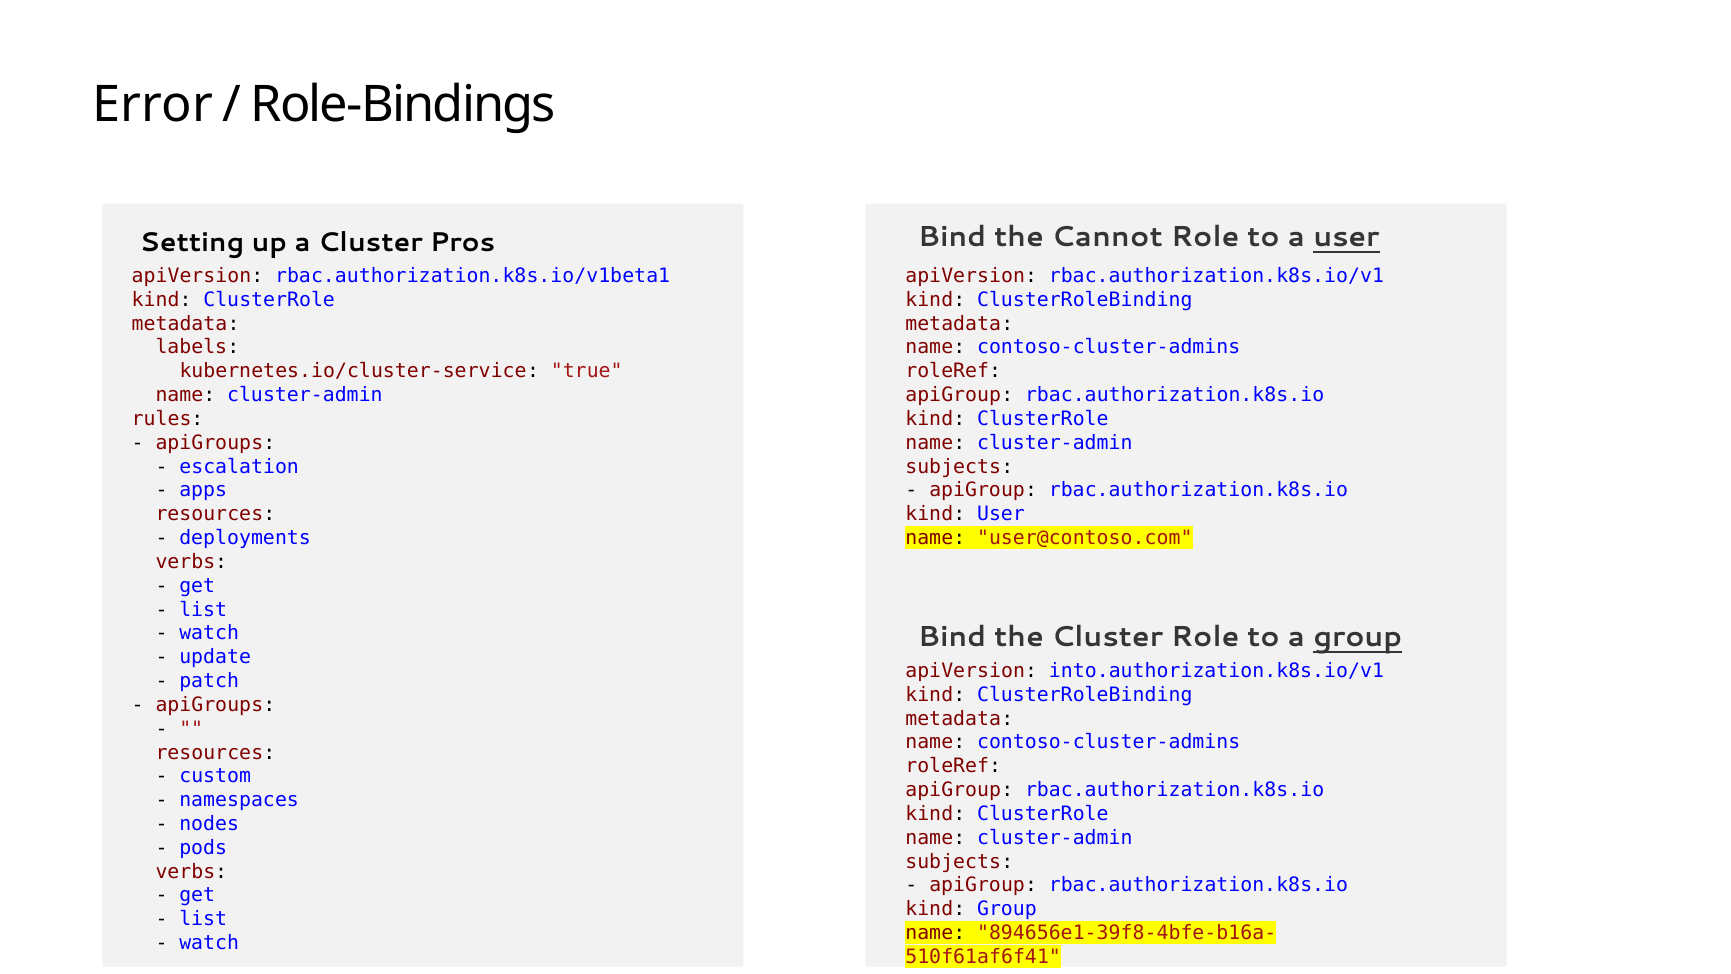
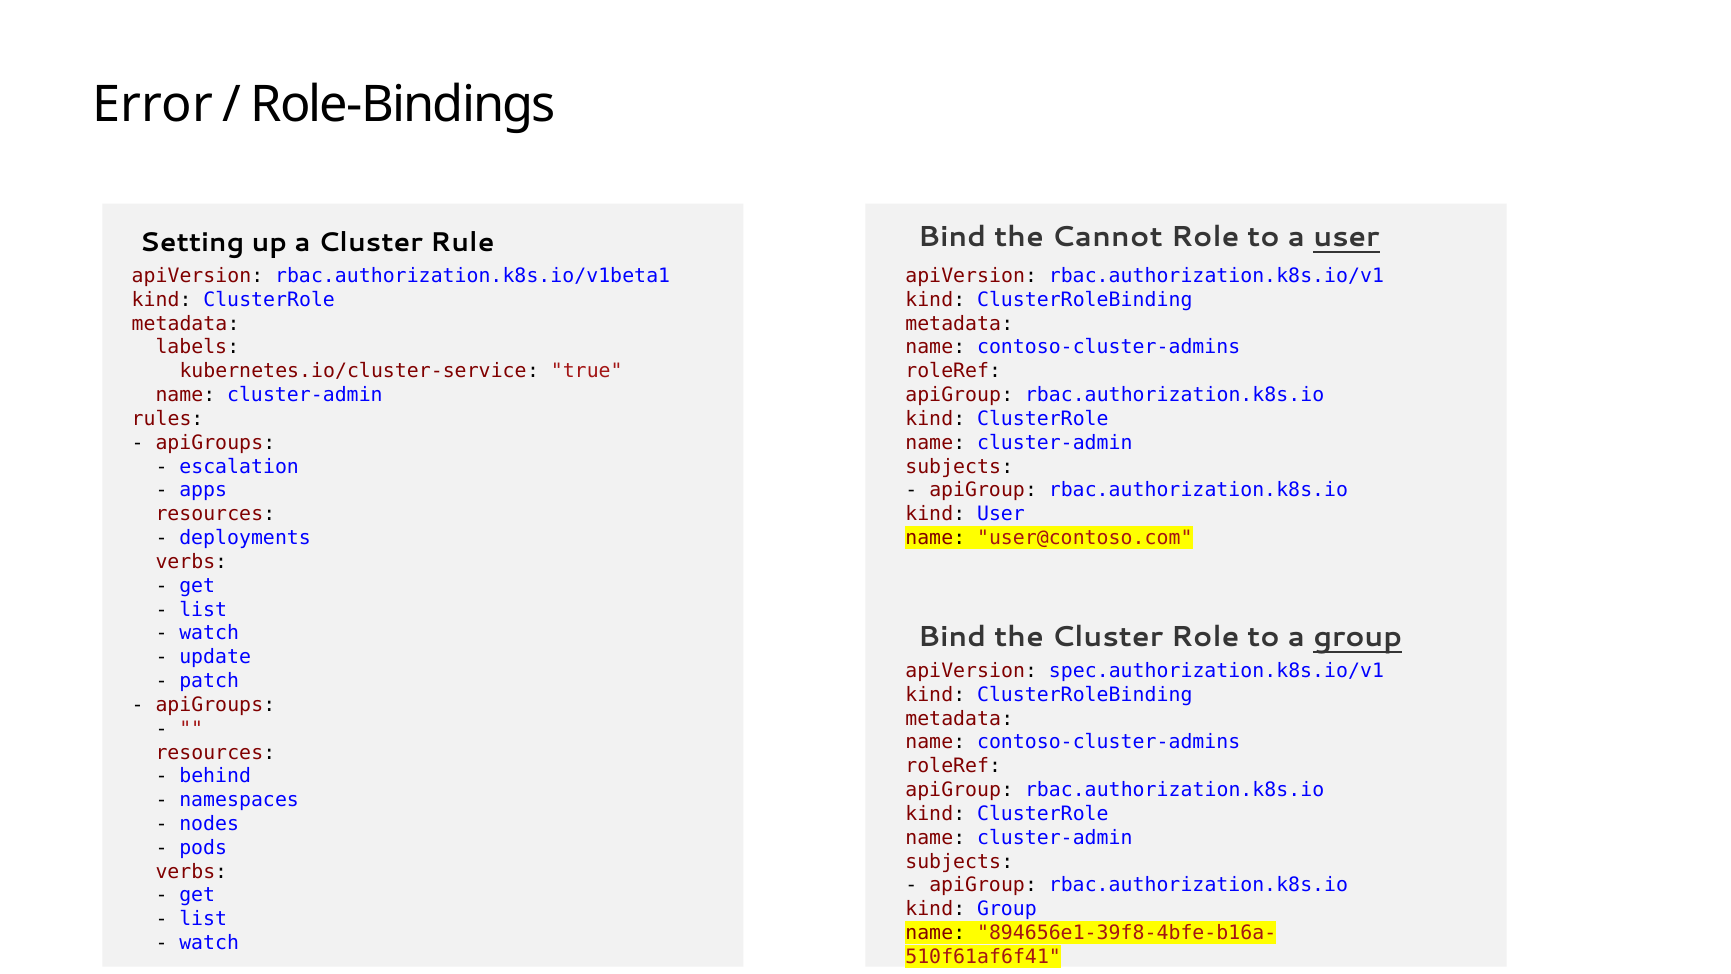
Pros: Pros -> Rule
into.authorization.k8s.io/v1: into.authorization.k8s.io/v1 -> spec.authorization.k8s.io/v1
custom: custom -> behind
